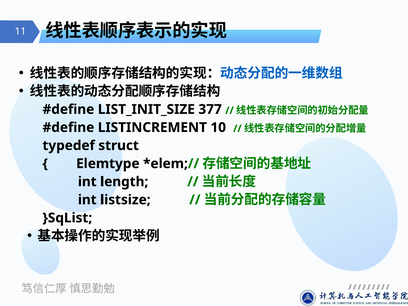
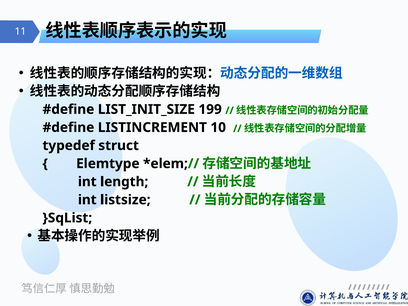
377: 377 -> 199
